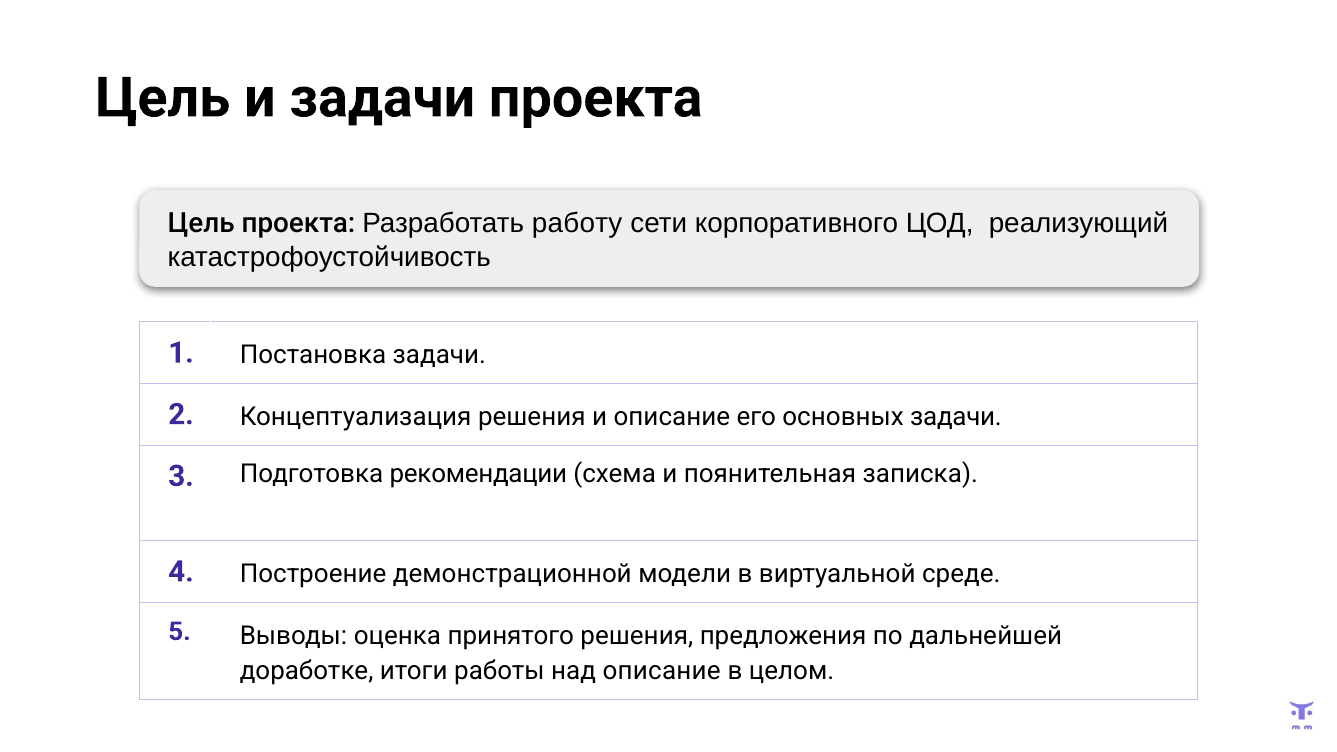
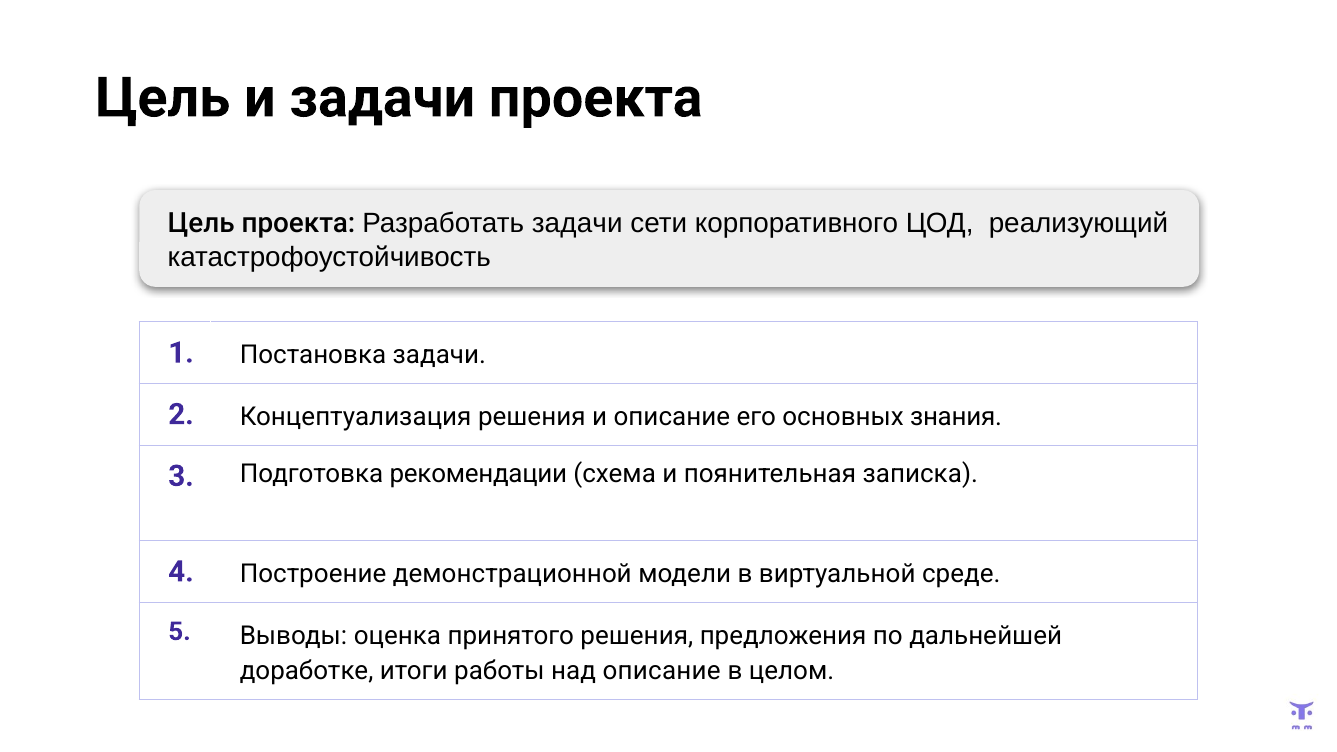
Разработать работу: работу -> задачи
основных задачи: задачи -> знания
